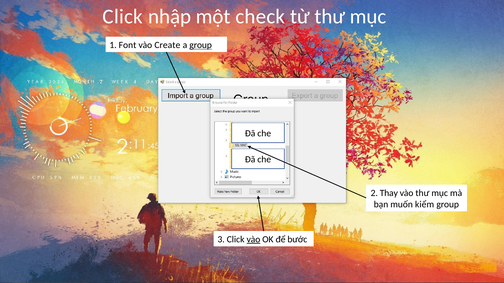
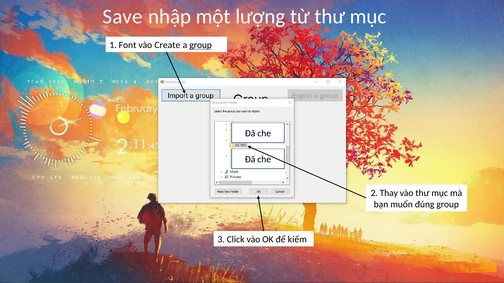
Click at (123, 17): Click -> Save
check: check -> lượng
kiểm: kiểm -> đúng
vào at (253, 240) underline: present -> none
bước: bước -> kiểm
